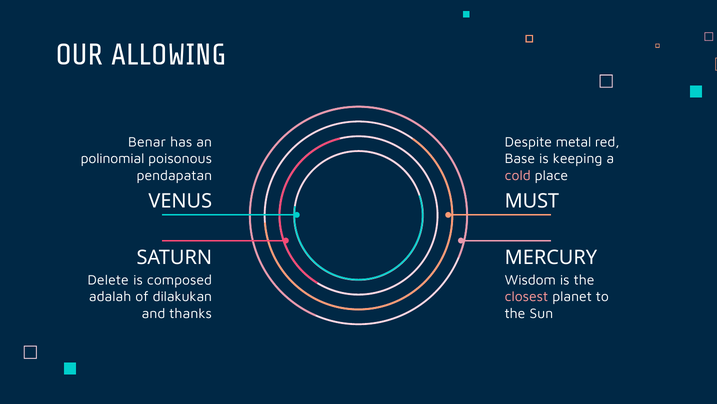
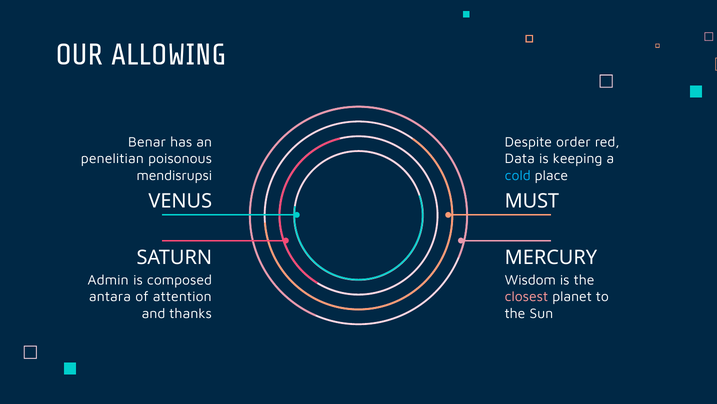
metal: metal -> order
polinomial: polinomial -> penelitian
Base: Base -> Data
pendapatan: pendapatan -> mendisrupsi
cold colour: pink -> light blue
Delete: Delete -> Admin
adalah: adalah -> antara
dilakukan: dilakukan -> attention
